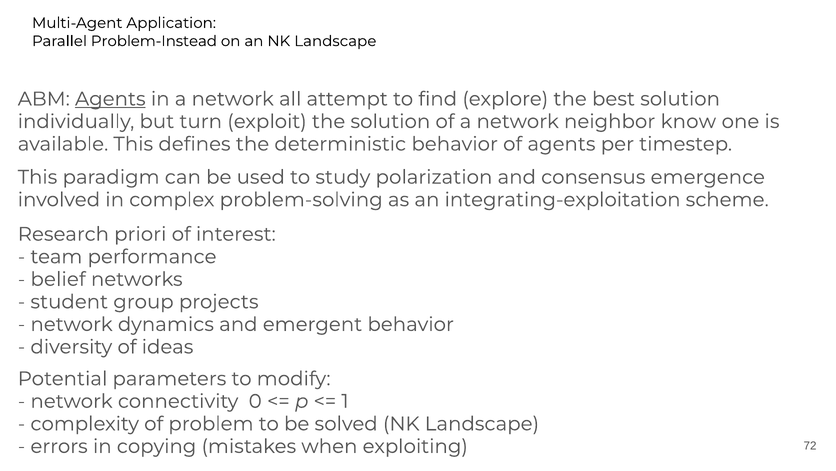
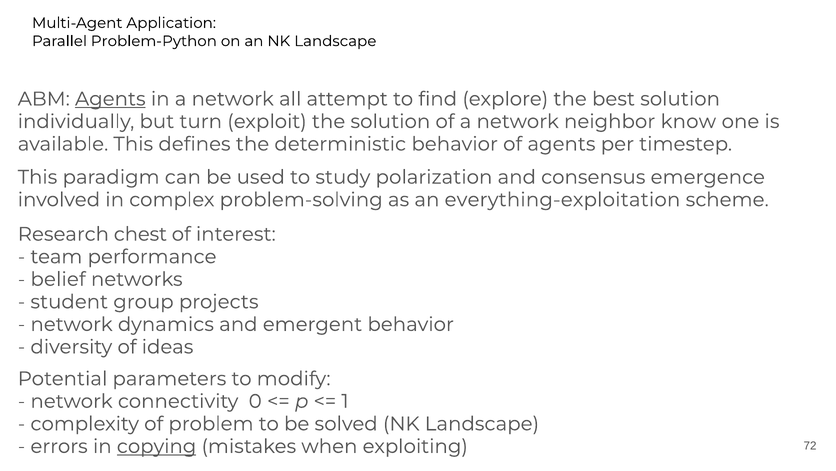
Problem-Instead: Problem-Instead -> Problem-Python
integrating-exploitation: integrating-exploitation -> everything-exploitation
priori: priori -> chest
copying underline: none -> present
